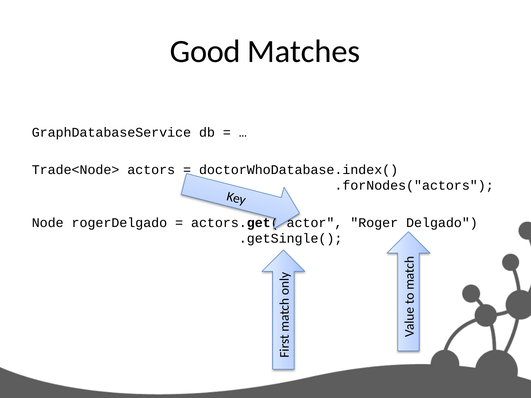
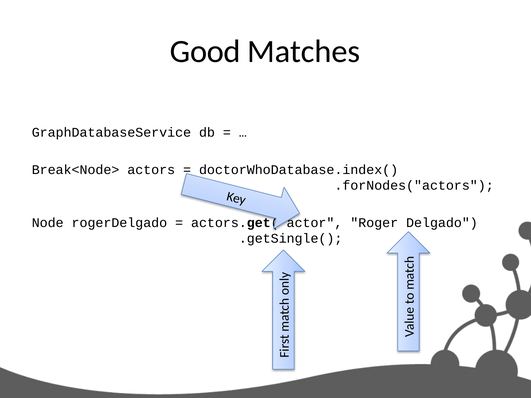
Trade<Node>: Trade<Node> -> Break<Node>
